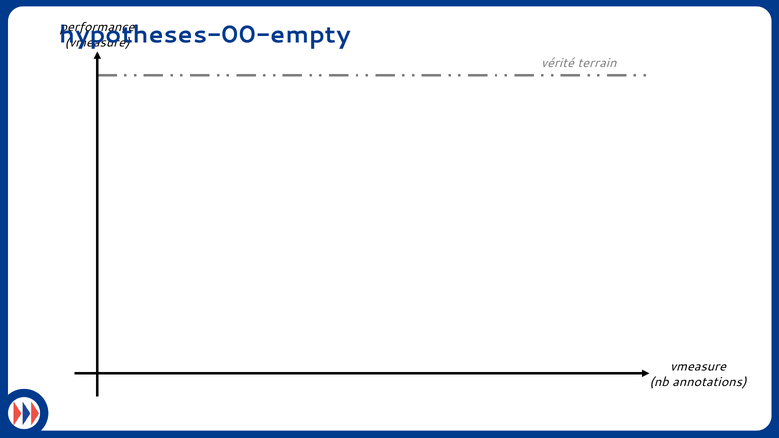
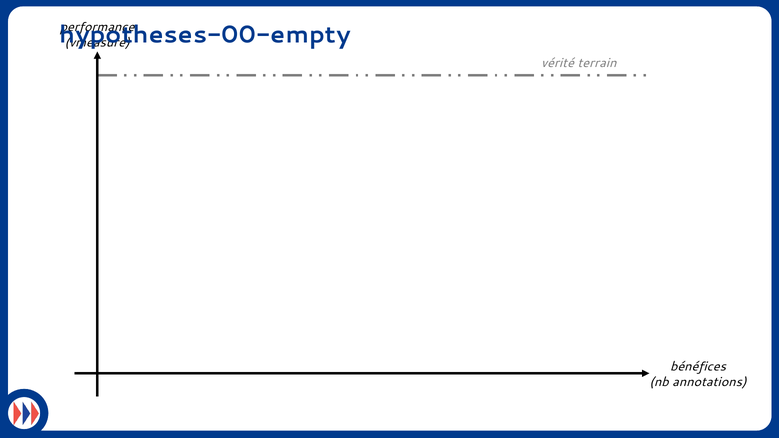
vmeasure at (698, 366): vmeasure -> bénéfices
